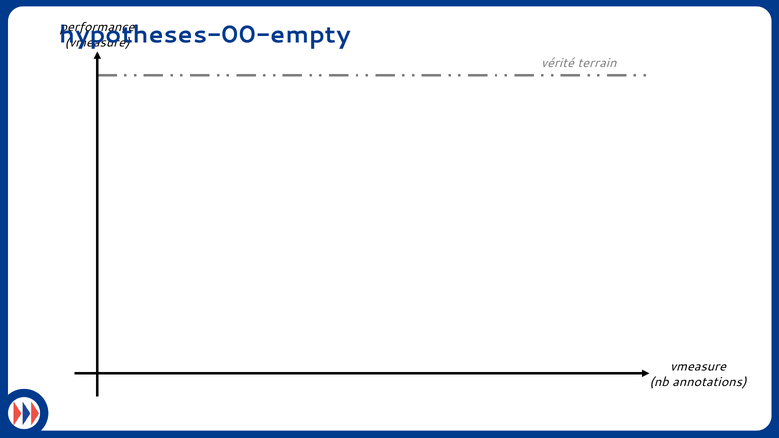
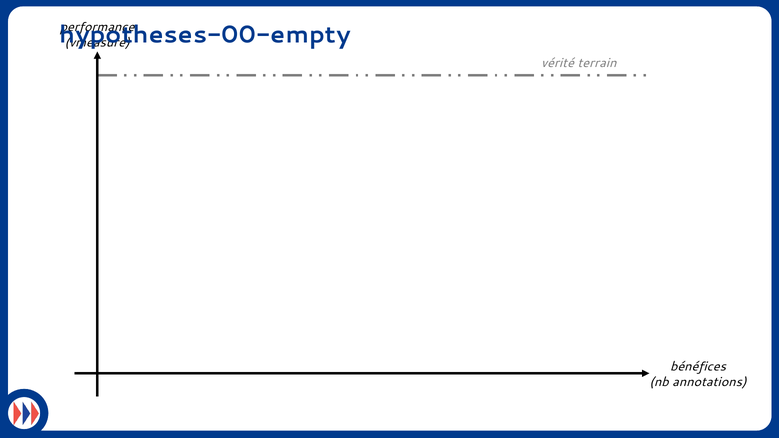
vmeasure at (698, 366): vmeasure -> bénéfices
